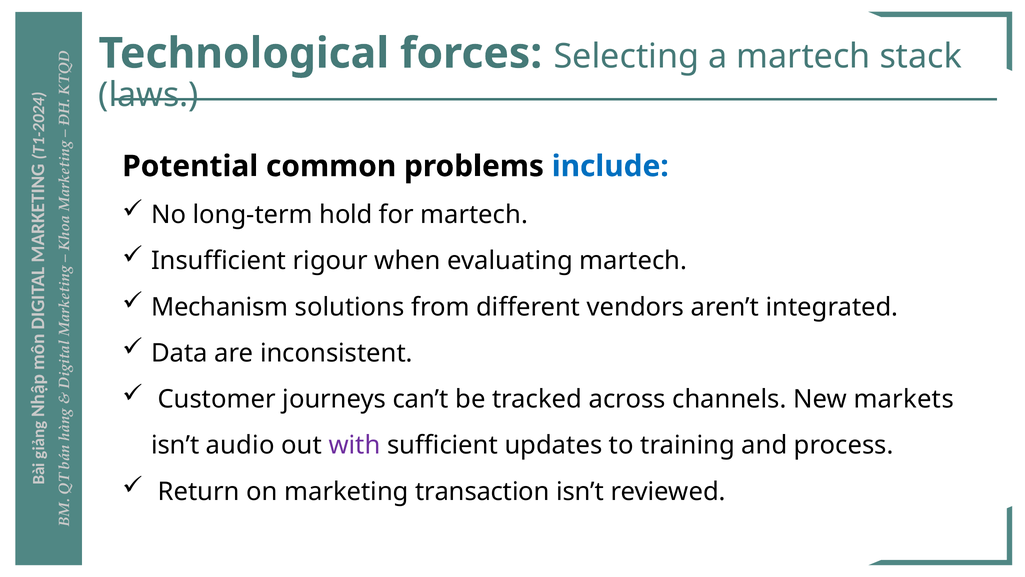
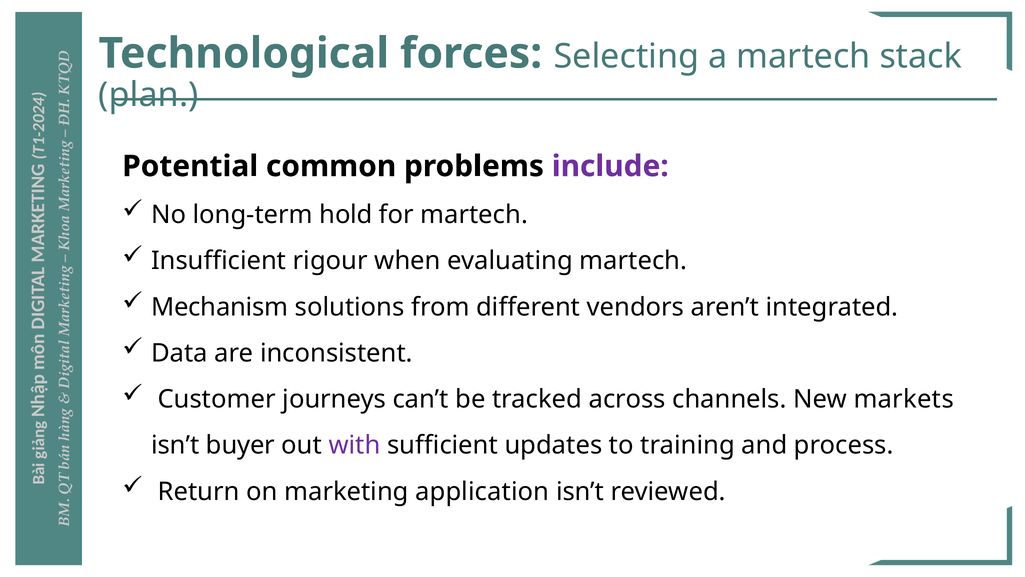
laws: laws -> plan
include colour: blue -> purple
audio: audio -> buyer
transaction: transaction -> application
